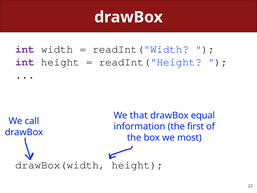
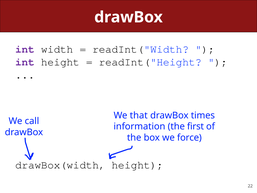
equal: equal -> times
most: most -> force
